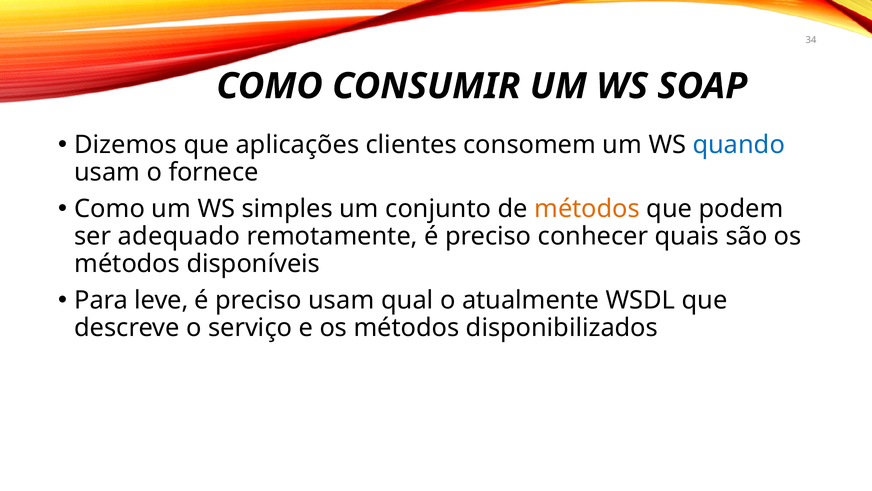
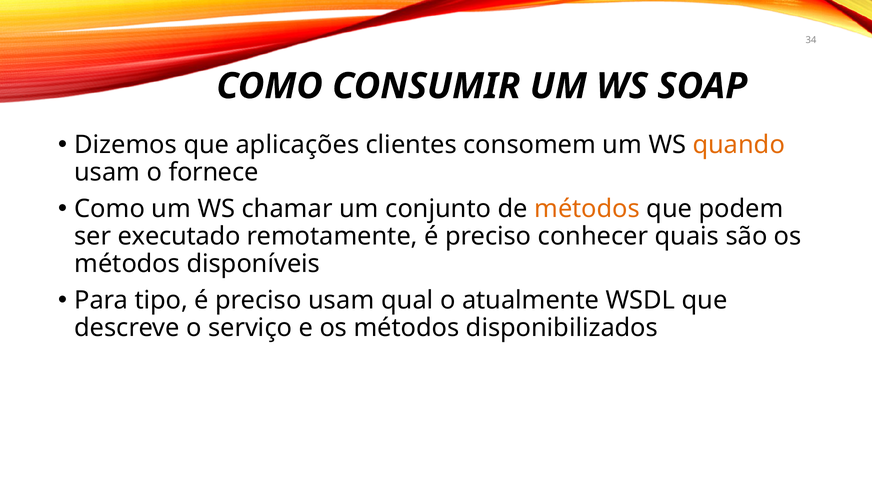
quando colour: blue -> orange
simples: simples -> chamar
adequado: adequado -> executado
leve: leve -> tipo
